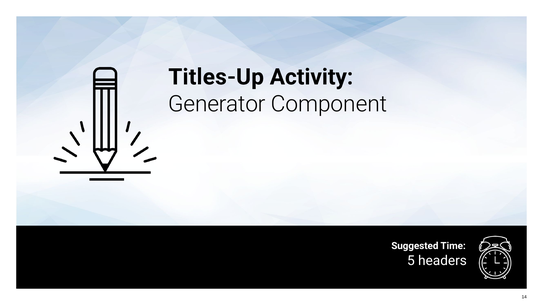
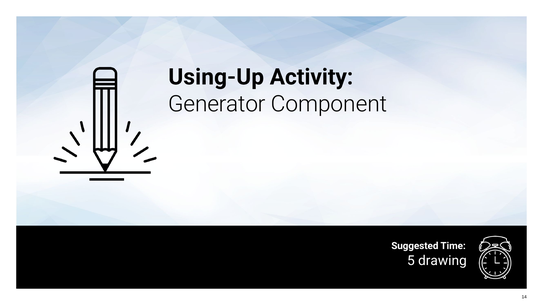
Titles-Up: Titles-Up -> Using-Up
headers: headers -> drawing
